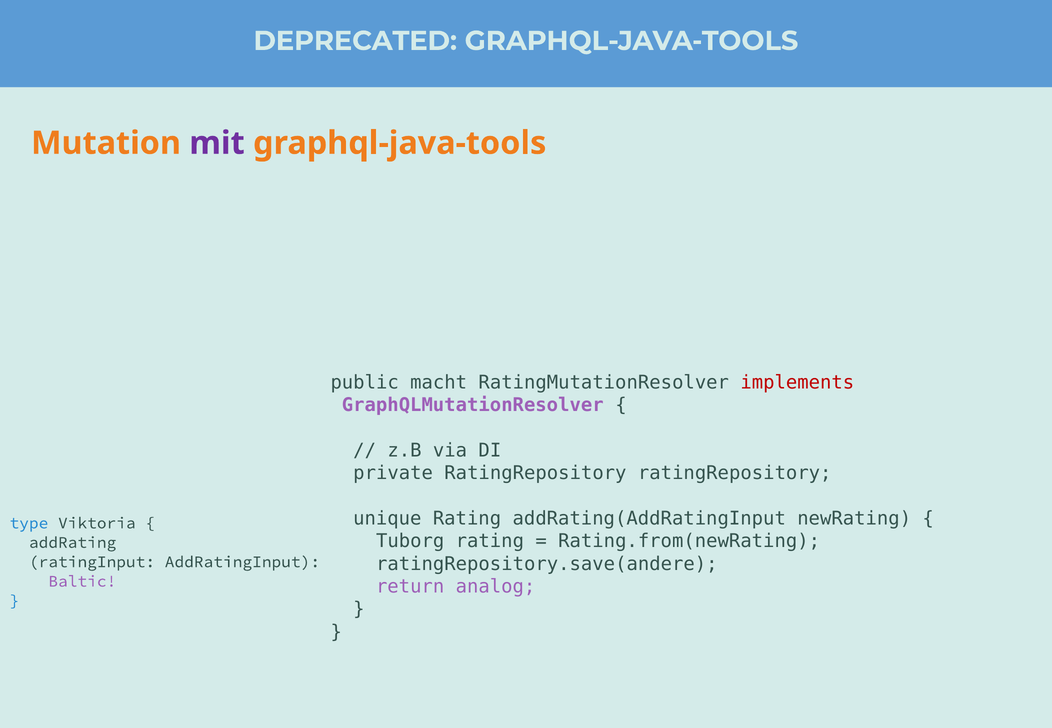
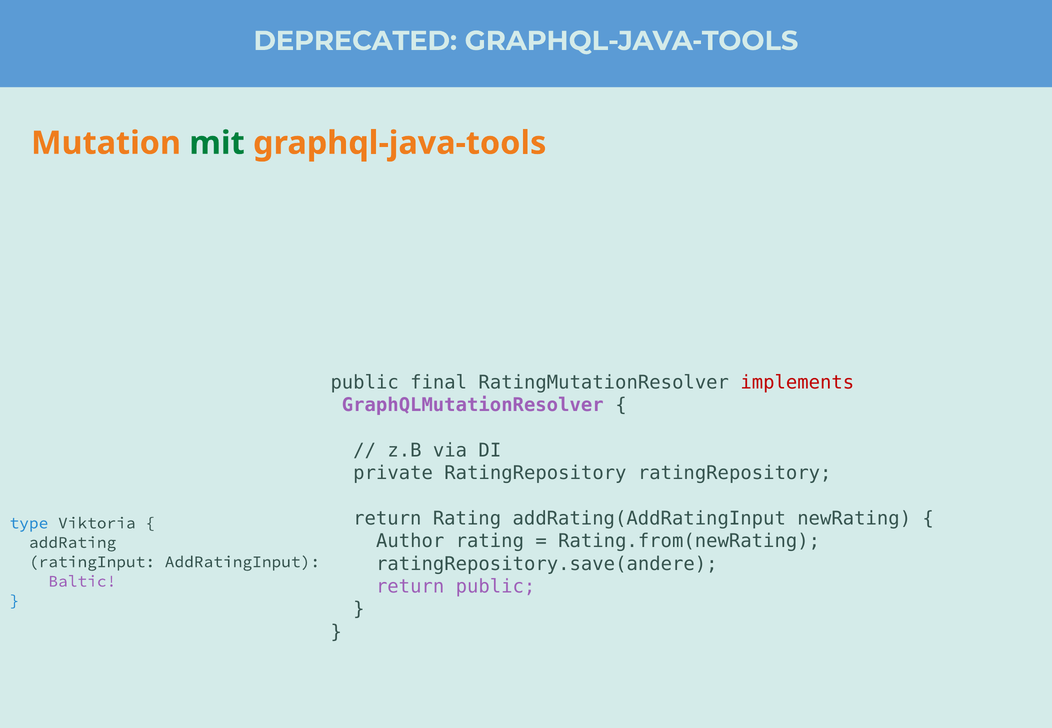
mit colour: purple -> green
macht: macht -> final
unique at (387, 519): unique -> return
Tuborg: Tuborg -> Author
return analog: analog -> public
